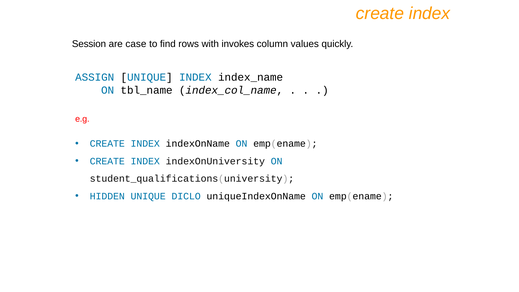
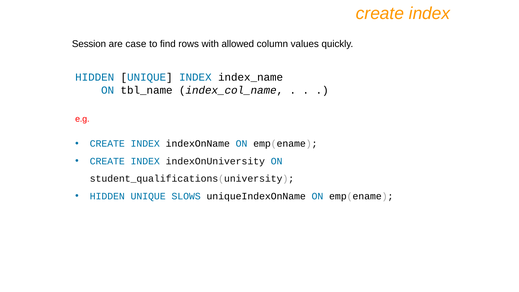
invokes: invokes -> allowed
ASSIGN at (95, 77): ASSIGN -> HIDDEN
DICLO: DICLO -> SLOWS
